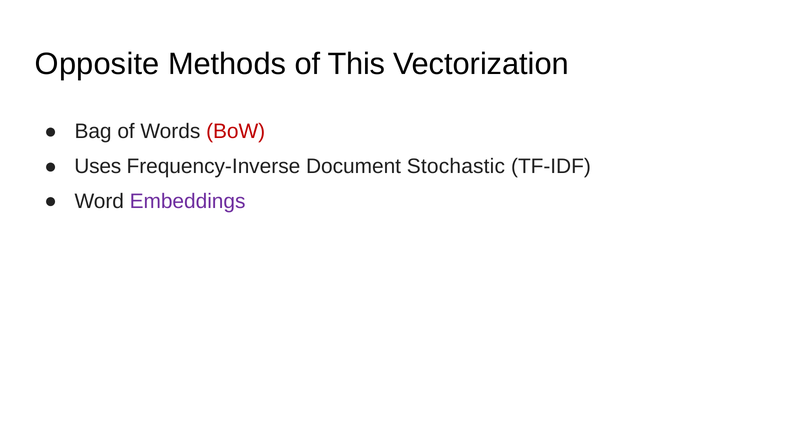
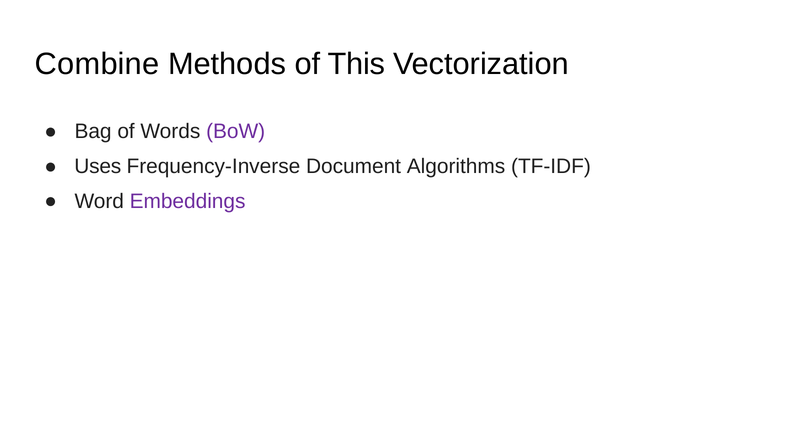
Opposite: Opposite -> Combine
BoW colour: red -> purple
Stochastic: Stochastic -> Algorithms
